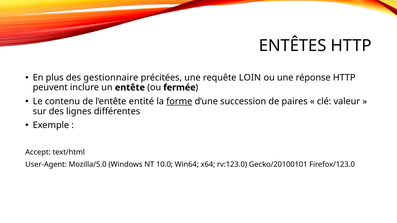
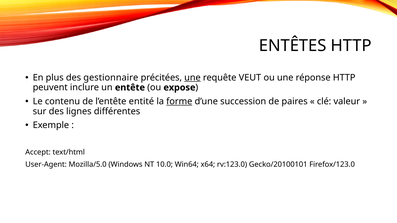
une at (192, 78) underline: none -> present
LOIN: LOIN -> VEUT
fermée: fermée -> expose
